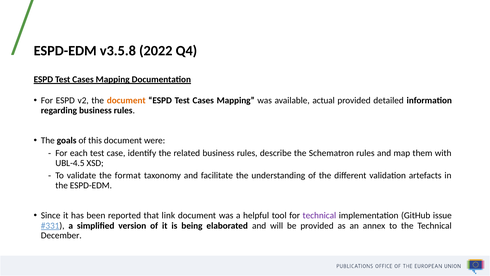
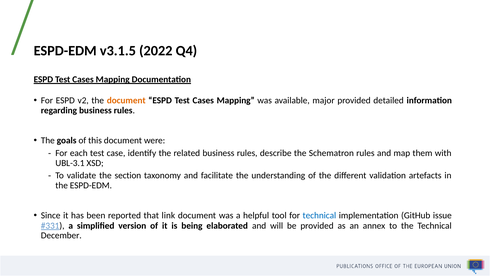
v3.5.8: v3.5.8 -> v3.1.5
actual: actual -> major
UBL-4.5: UBL-4.5 -> UBL-3.1
format: format -> section
technical at (319, 215) colour: purple -> blue
